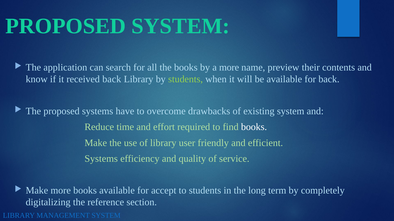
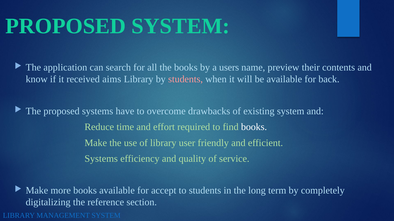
a more: more -> users
received back: back -> aims
students at (186, 79) colour: light green -> pink
